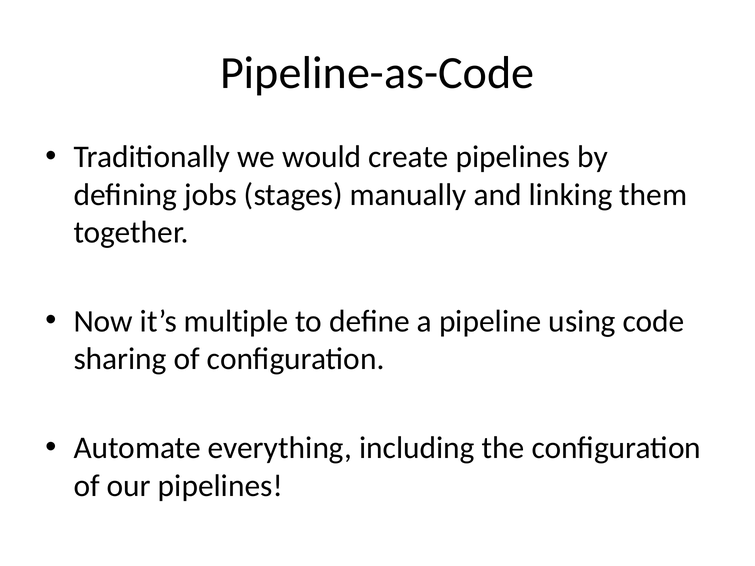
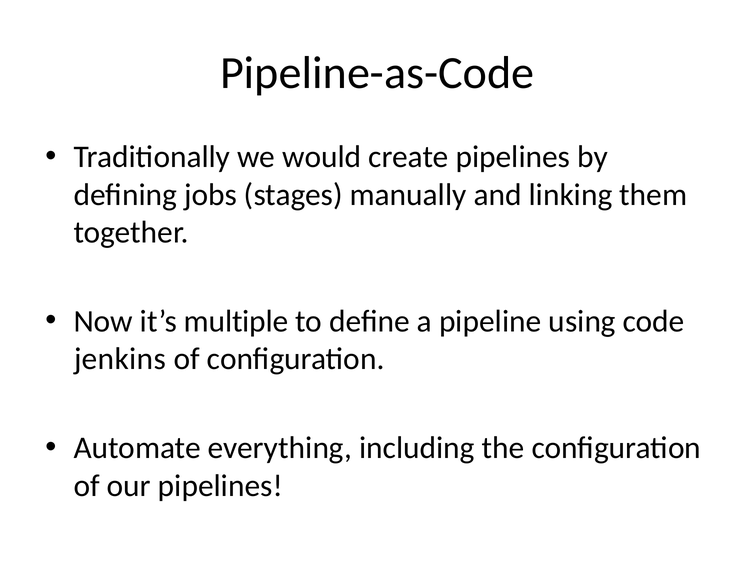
sharing: sharing -> jenkins
